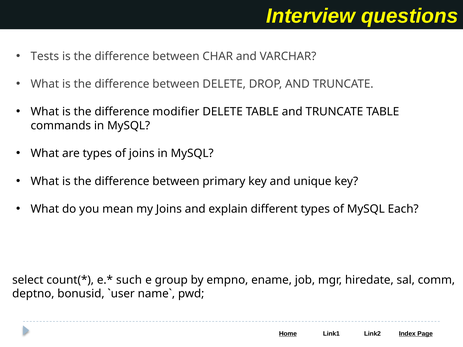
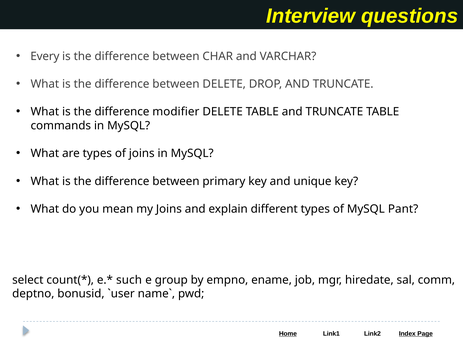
Tests: Tests -> Every
Each: Each -> Pant
